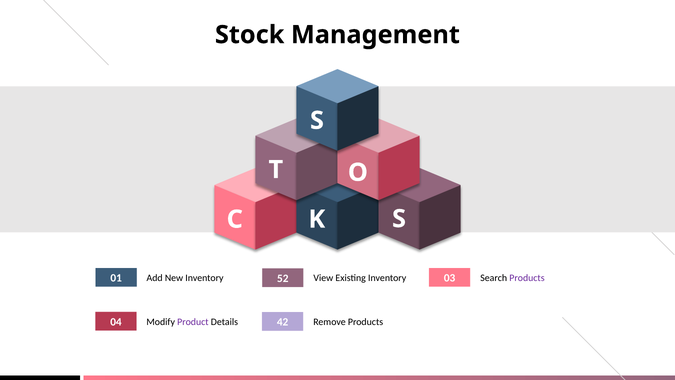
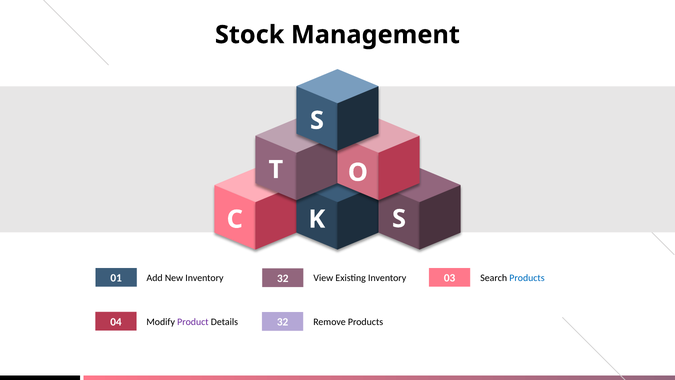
Inventory 52: 52 -> 32
Products at (527, 278) colour: purple -> blue
Details 42: 42 -> 32
